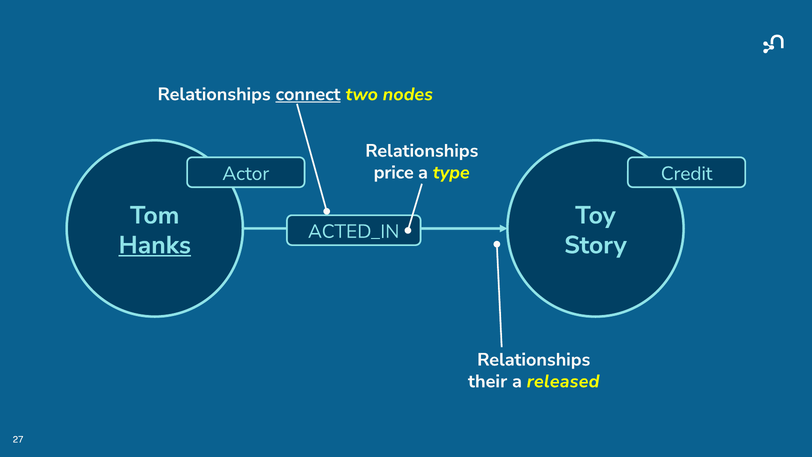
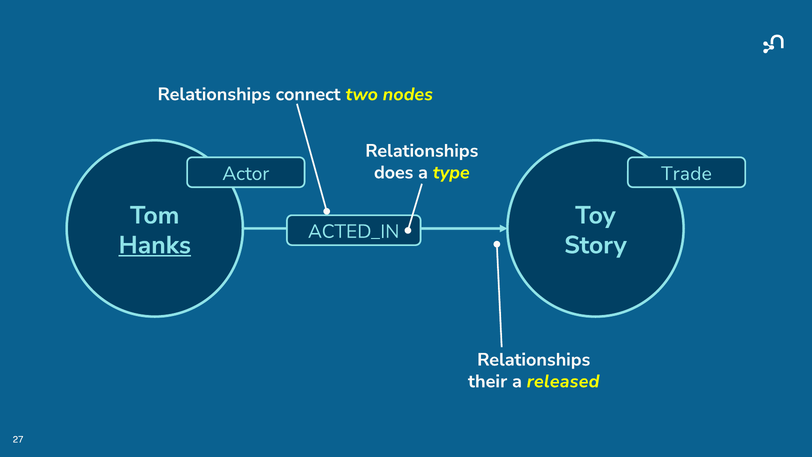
connect underline: present -> none
price: price -> does
Credit: Credit -> Trade
